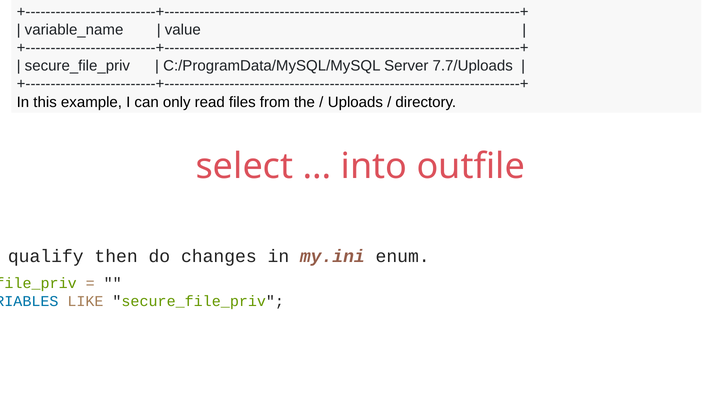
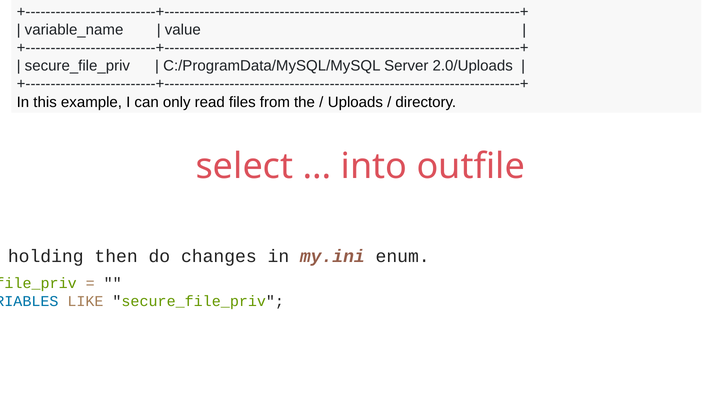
7.7/Uploads: 7.7/Uploads -> 2.0/Uploads
qualify: qualify -> holding
